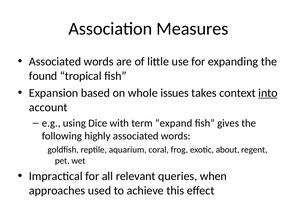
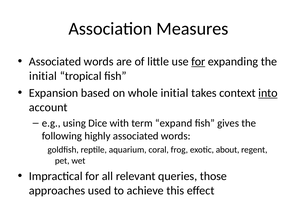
for at (198, 61) underline: none -> present
found at (43, 76): found -> initial
whole issues: issues -> initial
when: when -> those
